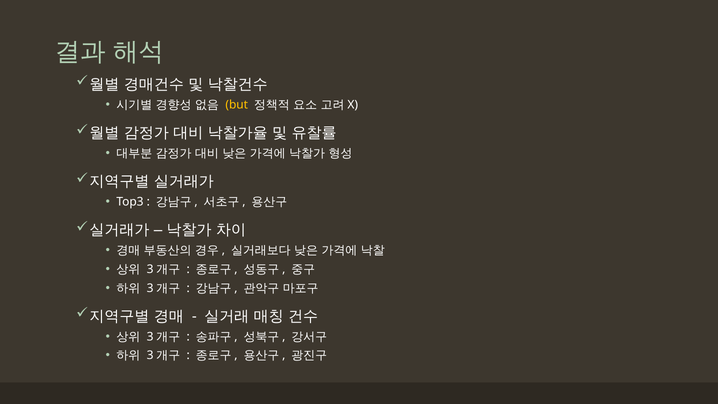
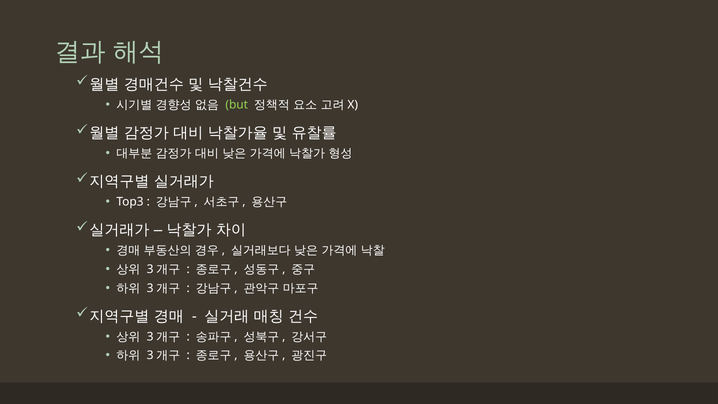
but colour: yellow -> light green
